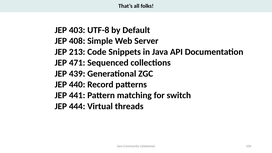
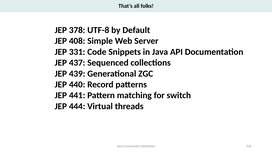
403: 403 -> 378
213: 213 -> 331
471: 471 -> 437
